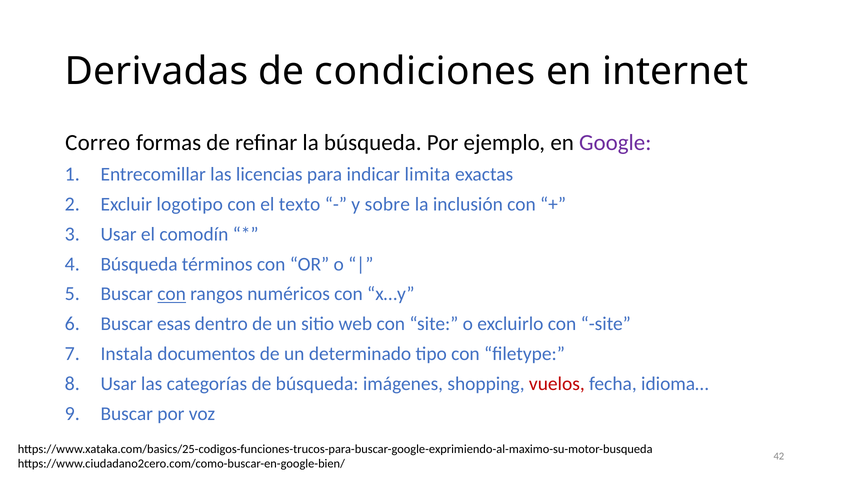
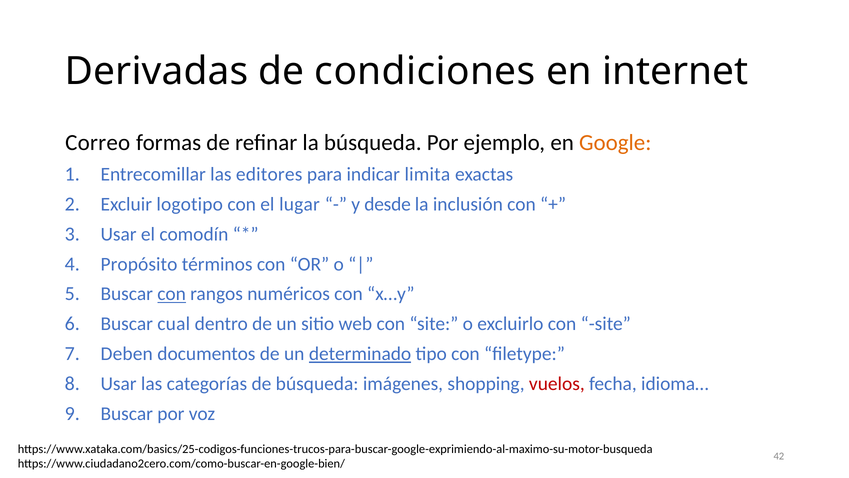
Google colour: purple -> orange
licencias: licencias -> editores
texto: texto -> lugar
sobre: sobre -> desde
Búsqueda at (139, 264): Búsqueda -> Propósito
esas: esas -> cual
Instala: Instala -> Deben
determinado underline: none -> present
